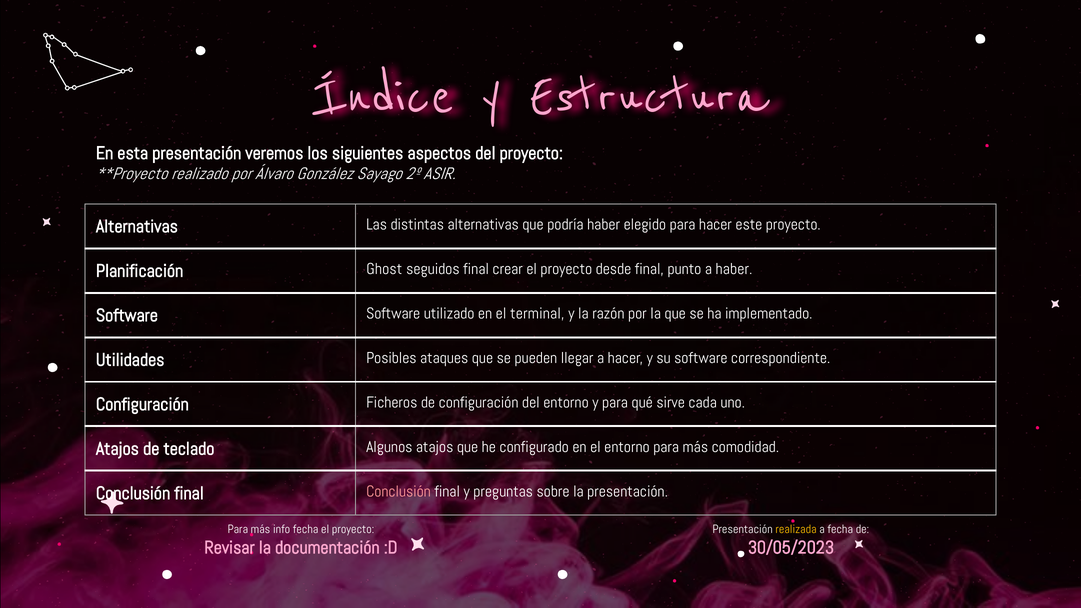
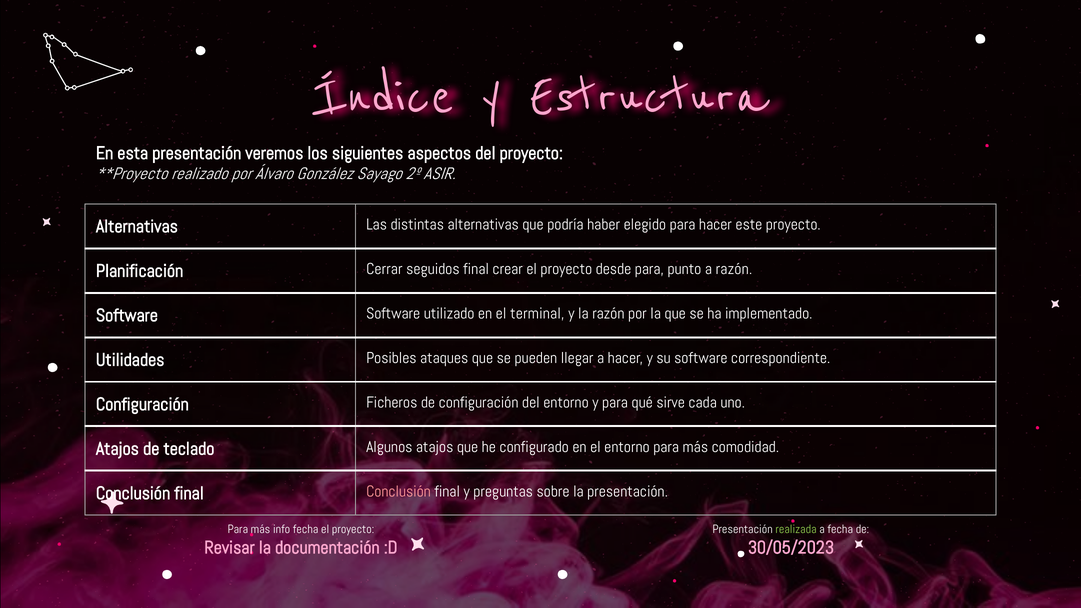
Ghost: Ghost -> Cerrar
desde final: final -> para
a haber: haber -> razón
realizada colour: yellow -> light green
